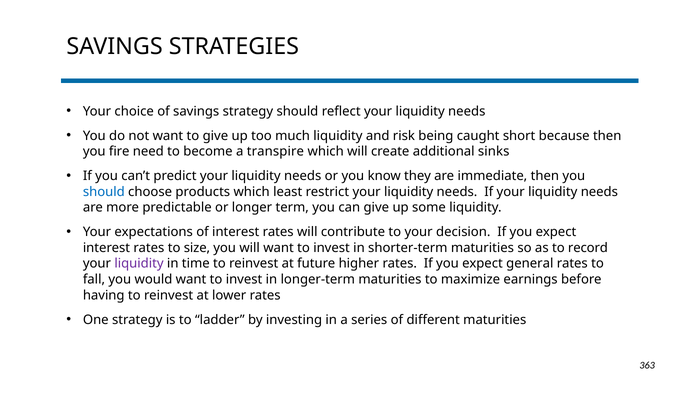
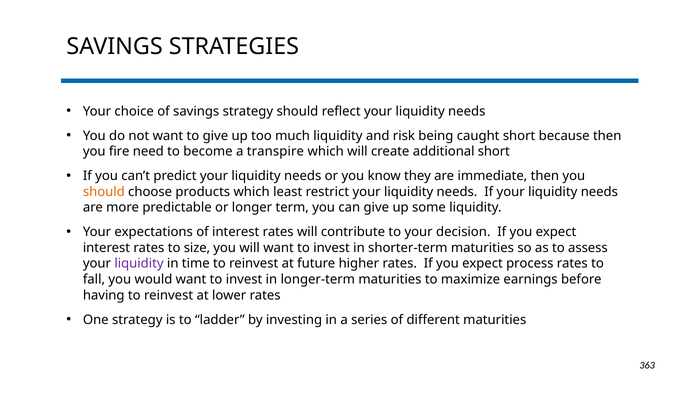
additional sinks: sinks -> short
should at (104, 192) colour: blue -> orange
record: record -> assess
general: general -> process
